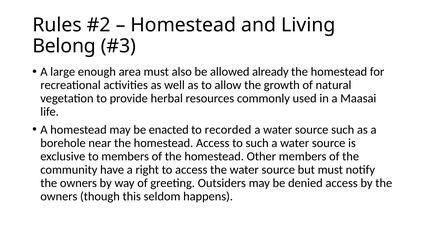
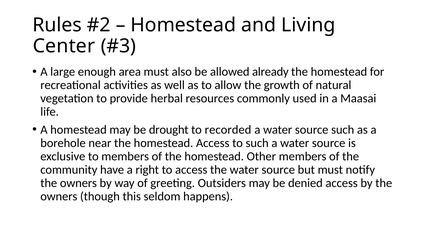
Belong: Belong -> Center
enacted: enacted -> drought
